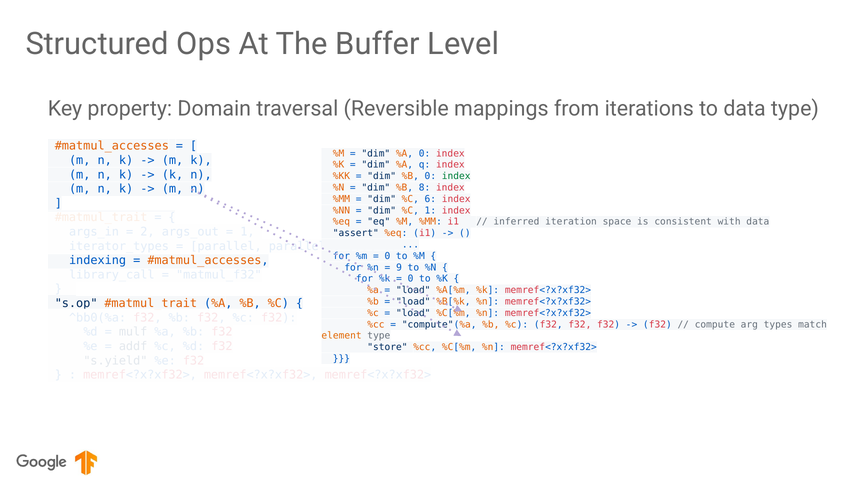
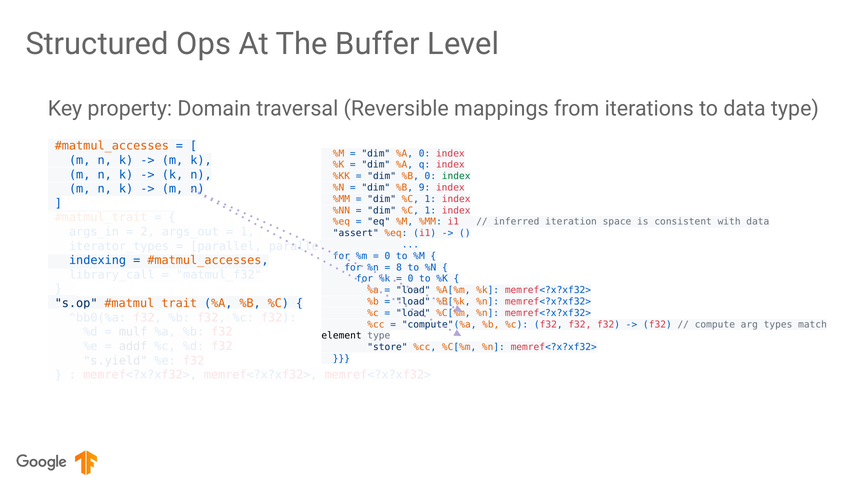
8: 8 -> 9
6 at (430, 199): 6 -> 1
9: 9 -> 8
element colour: orange -> black
